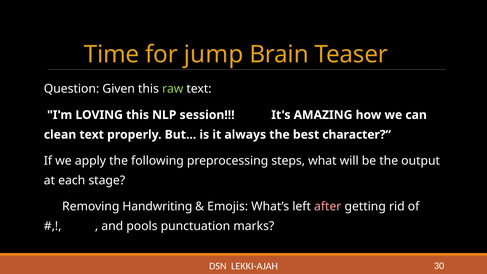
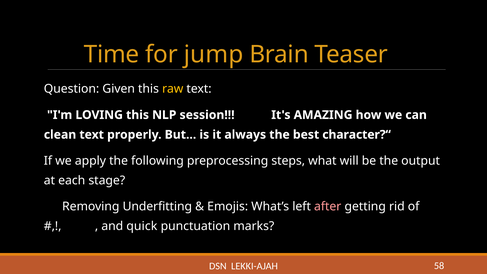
raw colour: light green -> yellow
Handwriting: Handwriting -> Underfitting
pools: pools -> quick
30: 30 -> 58
